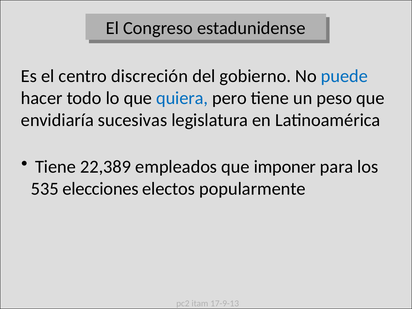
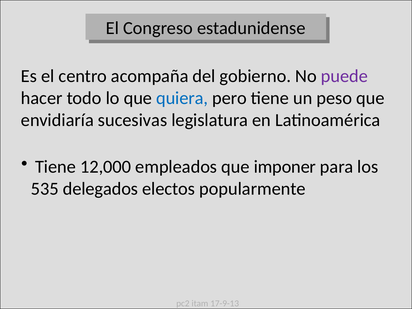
discreción: discreción -> acompaña
puede colour: blue -> purple
22,389: 22,389 -> 12,000
elecciones: elecciones -> delegados
